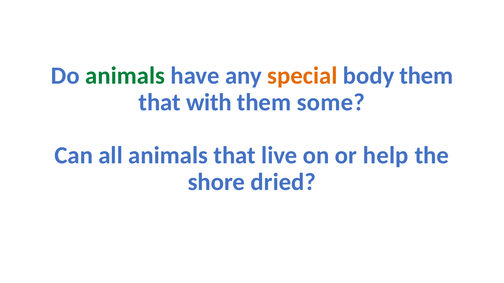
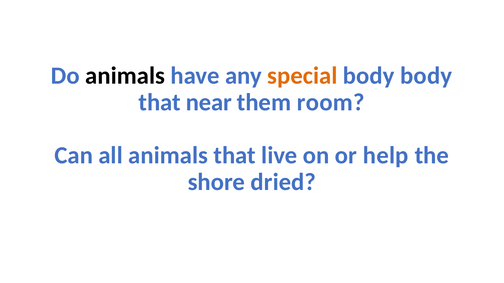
animals at (125, 76) colour: green -> black
body them: them -> body
with: with -> near
some: some -> room
